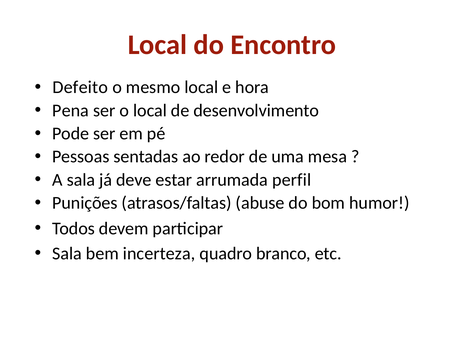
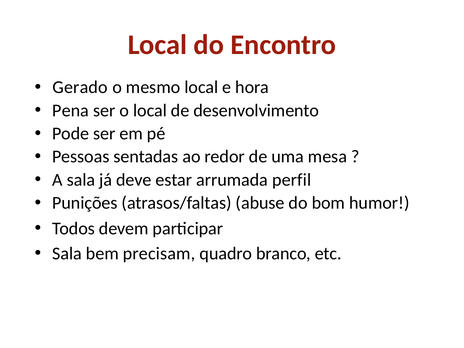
Defeito: Defeito -> Gerado
incerteza: incerteza -> precisam
